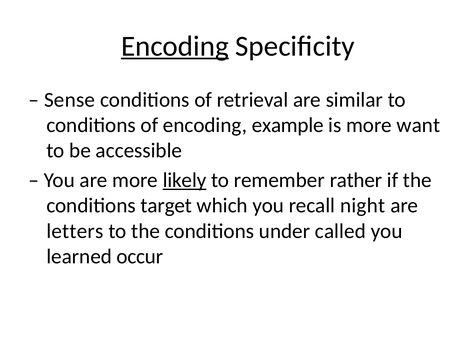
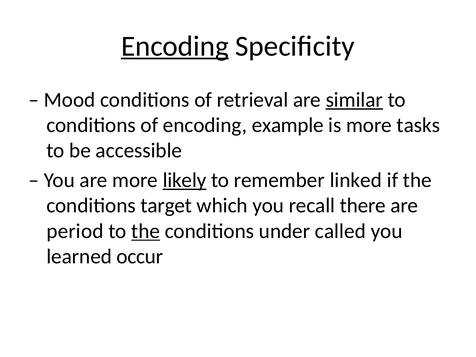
Sense: Sense -> Mood
similar underline: none -> present
want: want -> tasks
rather: rather -> linked
night: night -> there
letters: letters -> period
the at (146, 231) underline: none -> present
